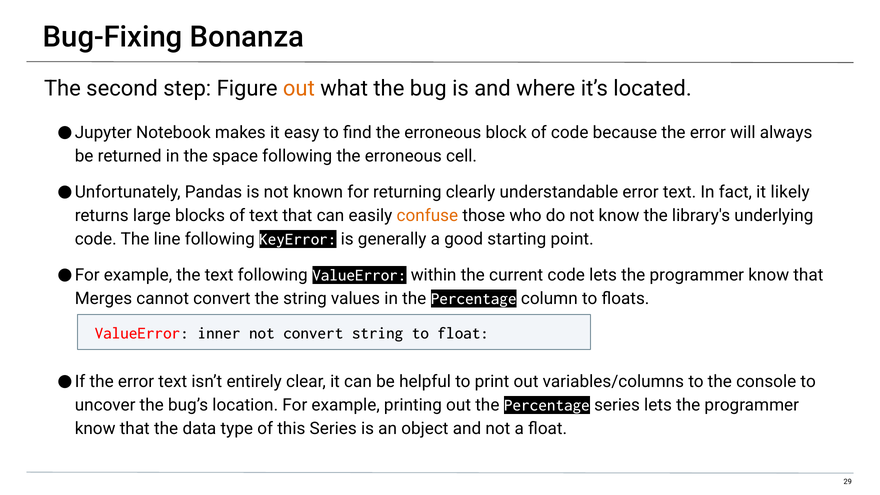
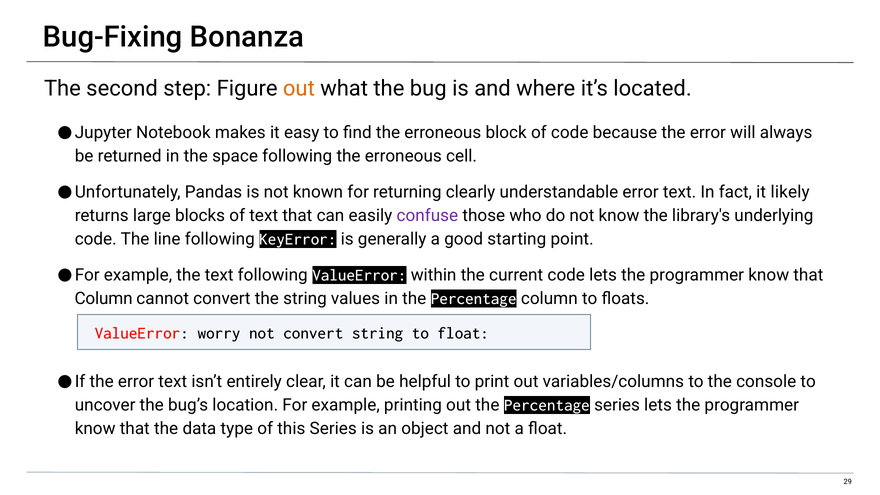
confuse colour: orange -> purple
Merges at (103, 298): Merges -> Column
inner: inner -> worry
